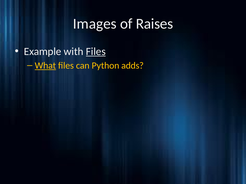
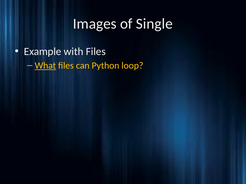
Raises: Raises -> Single
Files at (96, 52) underline: present -> none
adds: adds -> loop
